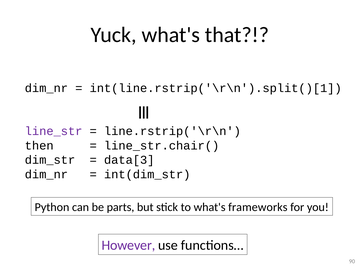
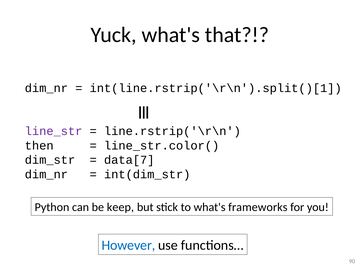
line_str.chair(: line_str.chair( -> line_str.color(
data[3: data[3 -> data[7
parts: parts -> keep
However colour: purple -> blue
